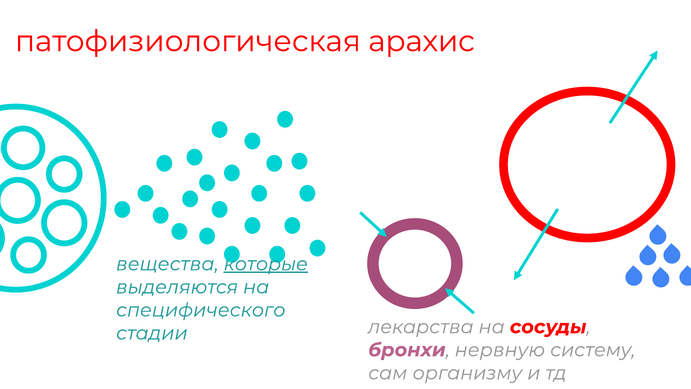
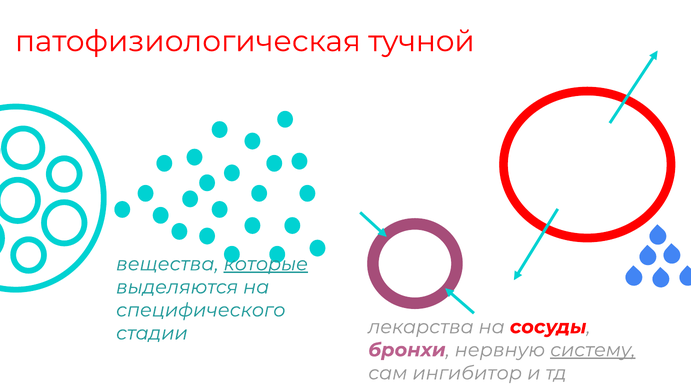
арахис: арахис -> тучной
систему underline: none -> present
организму: организму -> ингибитор
